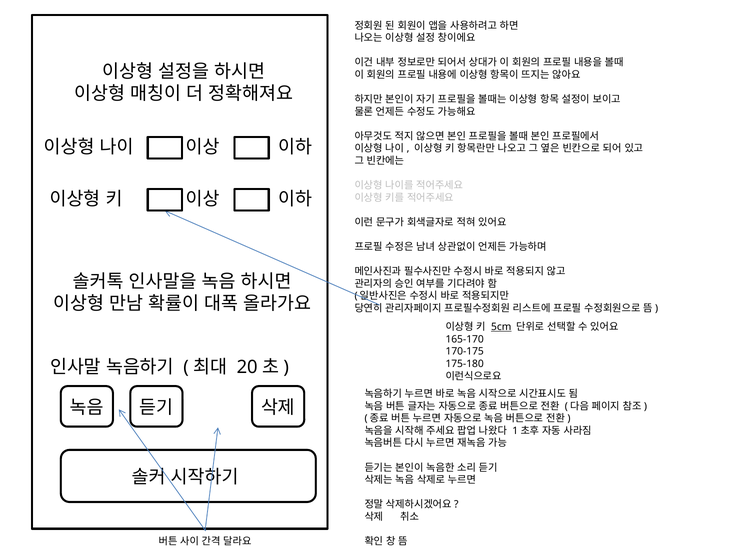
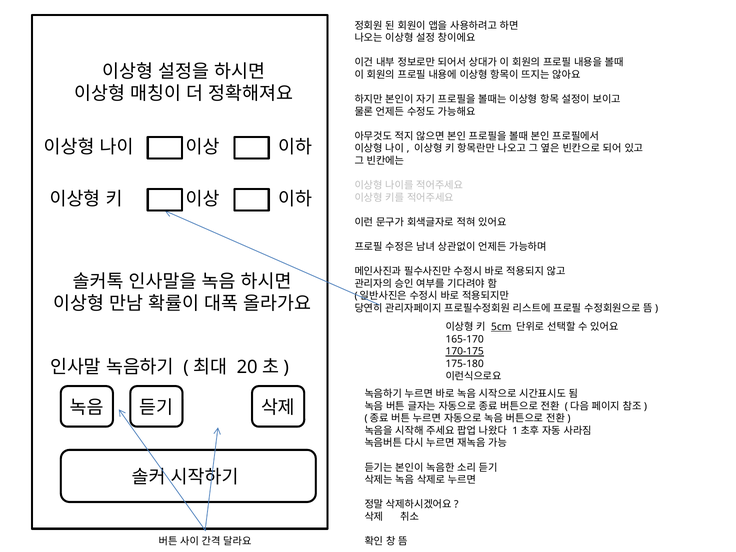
170-175 underline: none -> present
